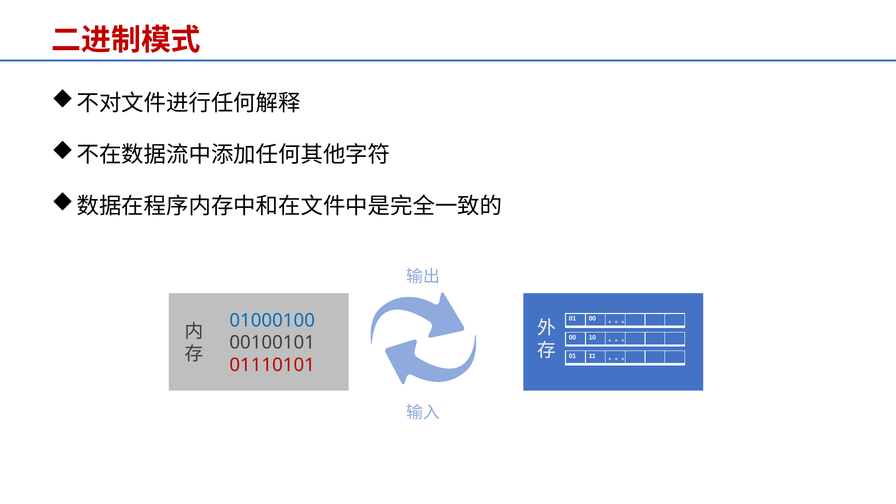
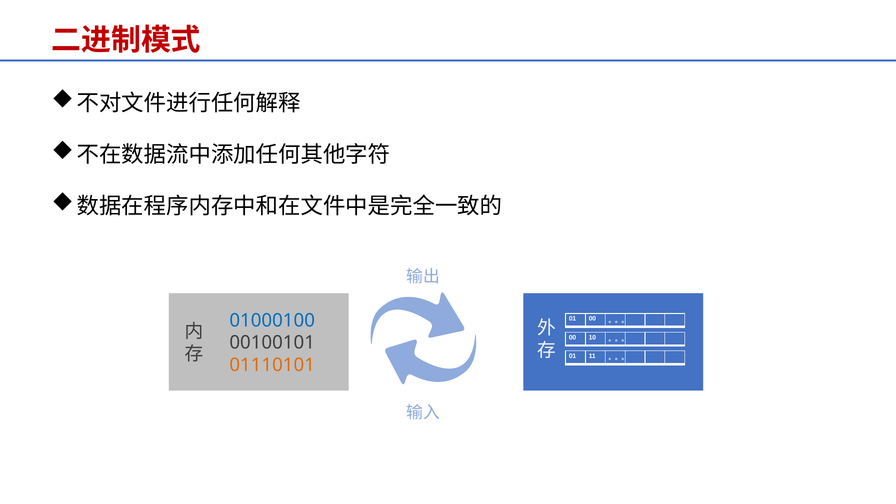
01110101 colour: red -> orange
